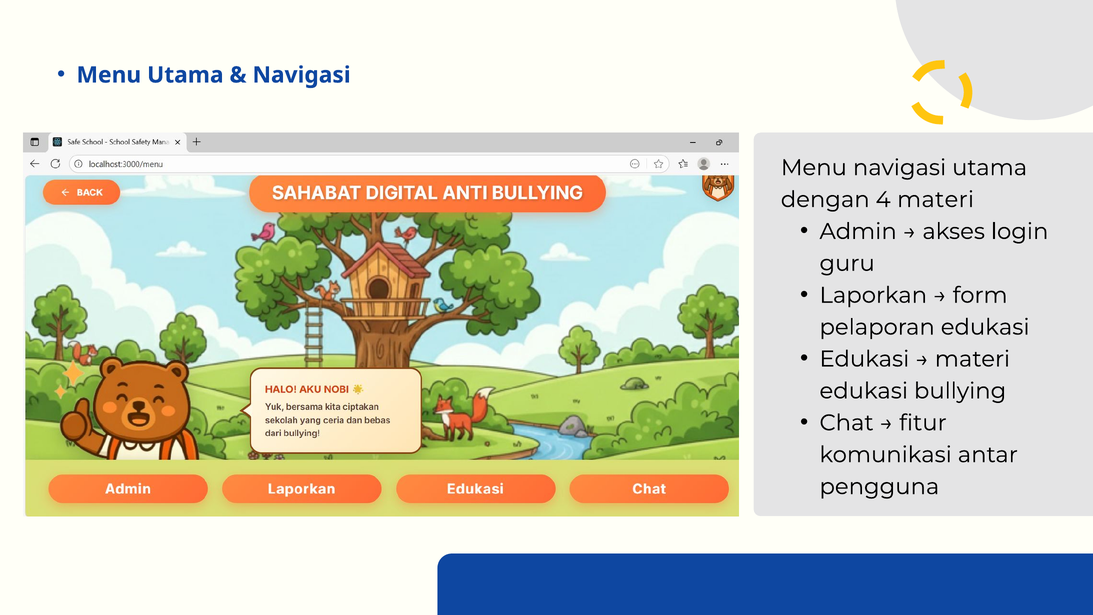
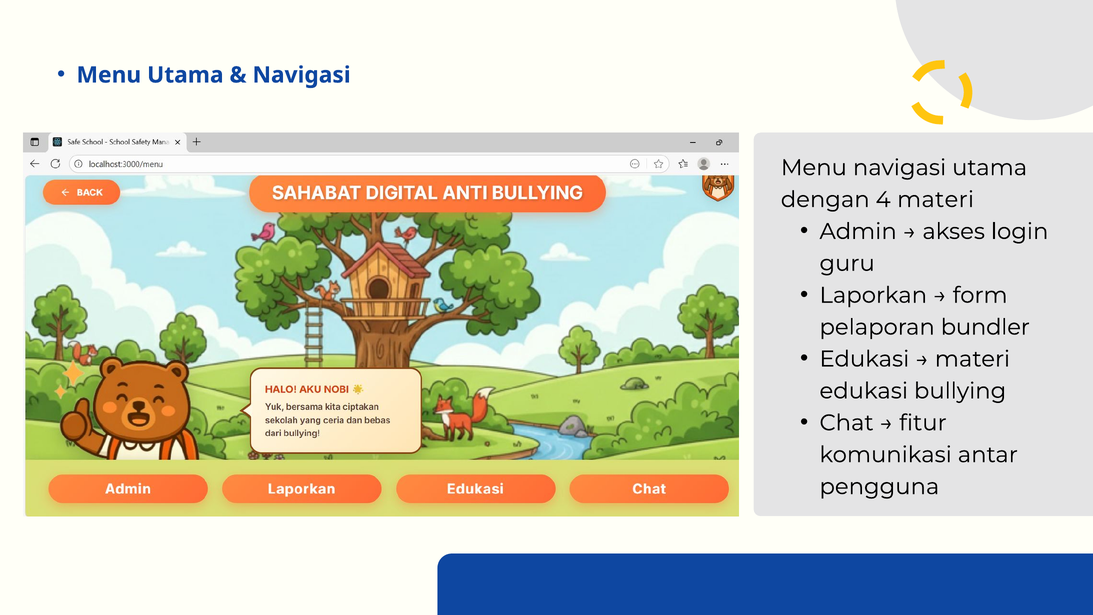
pelaporan edukasi: edukasi -> bundler
